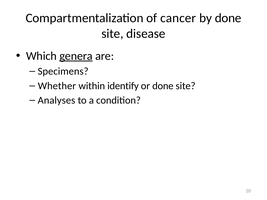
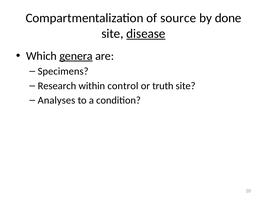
cancer: cancer -> source
disease underline: none -> present
Whether: Whether -> Research
identify: identify -> control
or done: done -> truth
